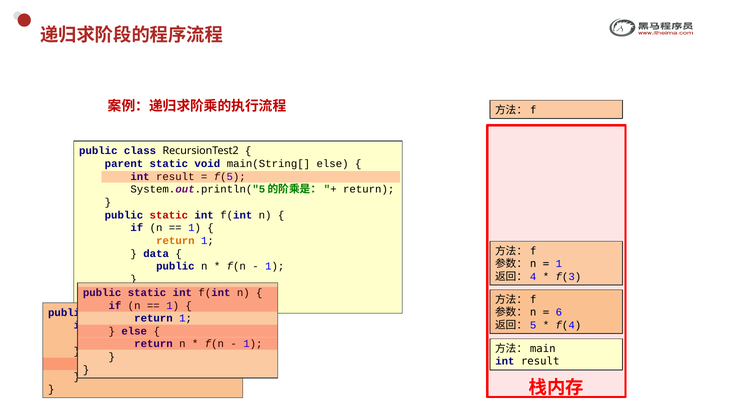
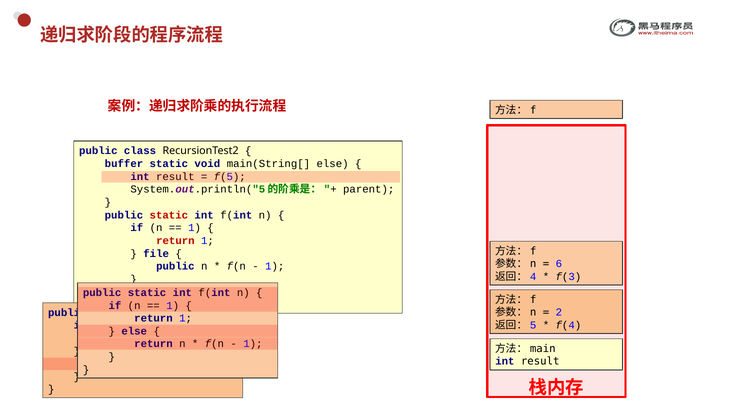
parent: parent -> buffer
return at (369, 189): return -> parent
return at (175, 241) colour: orange -> red
data: data -> file
1 at (559, 264): 1 -> 6
6: 6 -> 2
